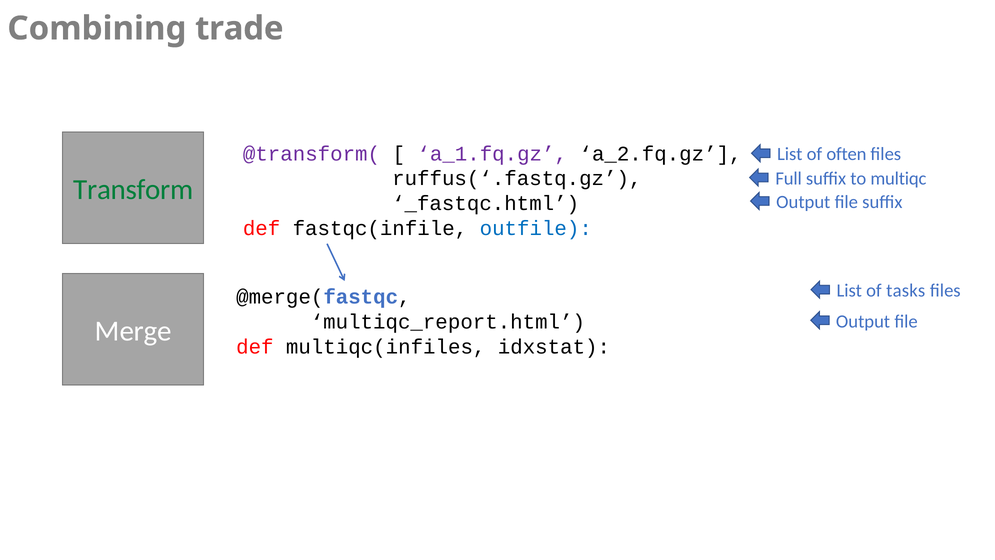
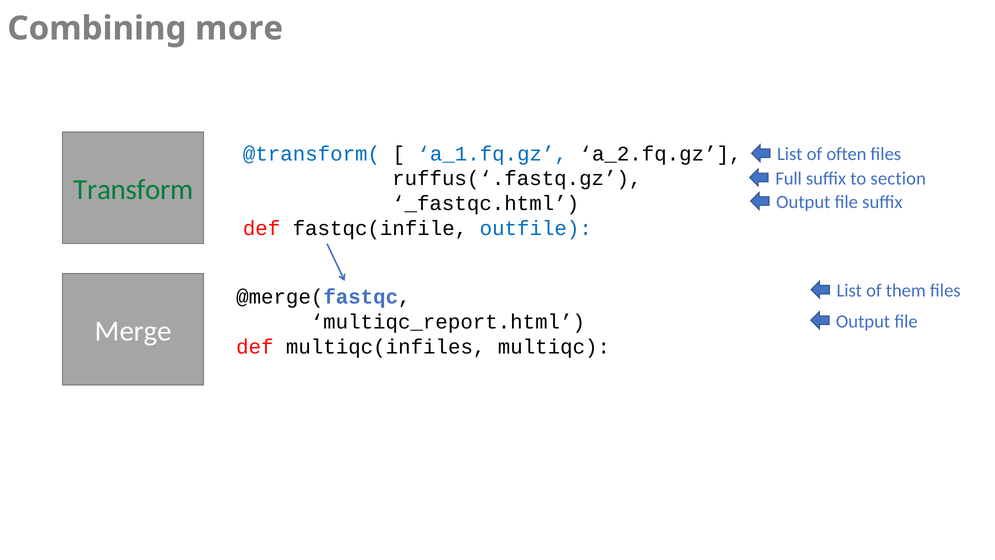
trade: trade -> more
@transform( colour: purple -> blue
a_1.fq.gz colour: purple -> blue
multiqc: multiqc -> section
tasks: tasks -> them
idxstat: idxstat -> multiqc
